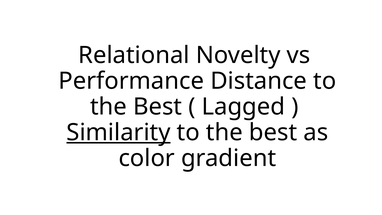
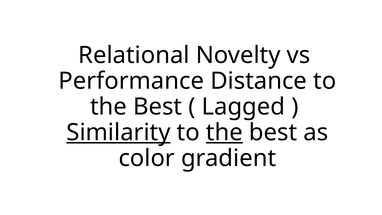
the at (224, 132) underline: none -> present
